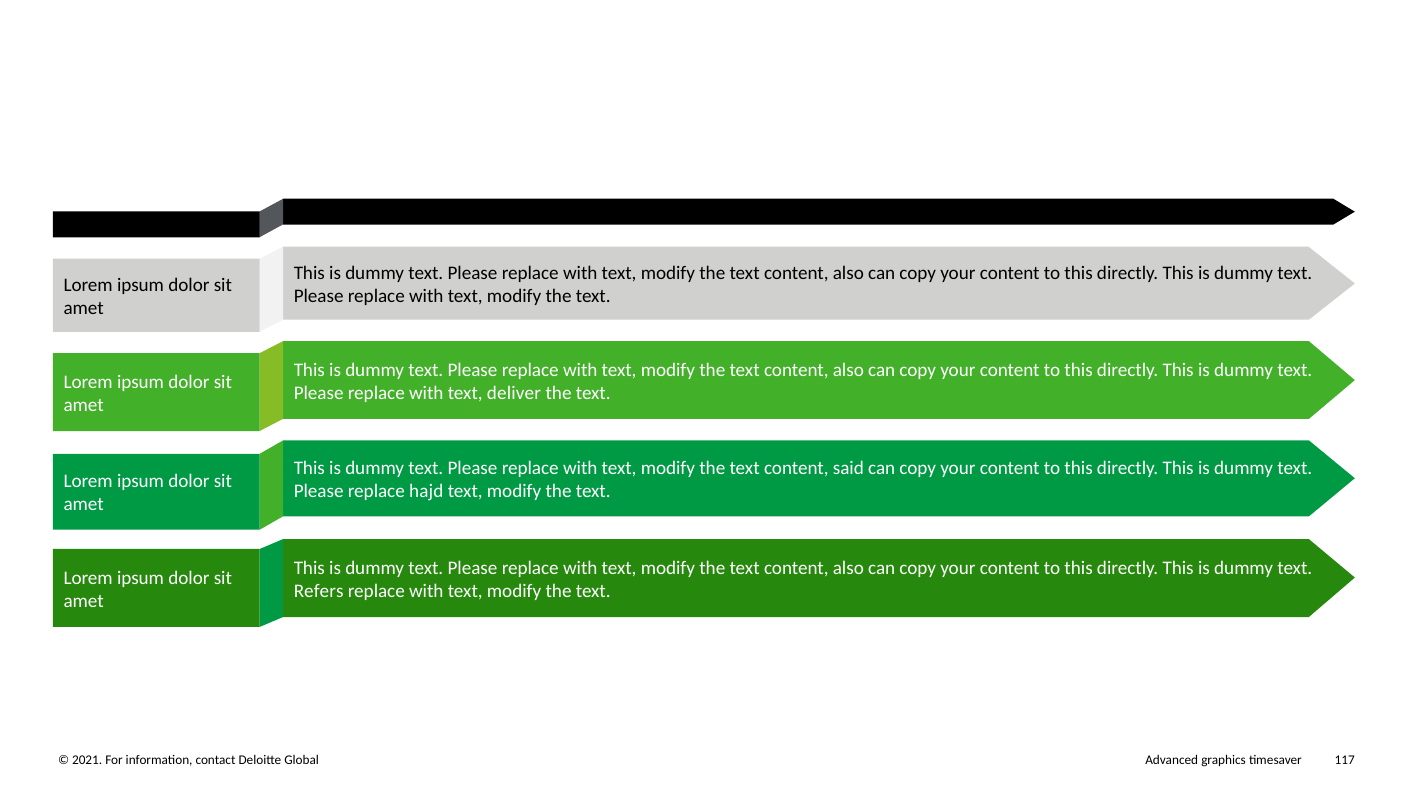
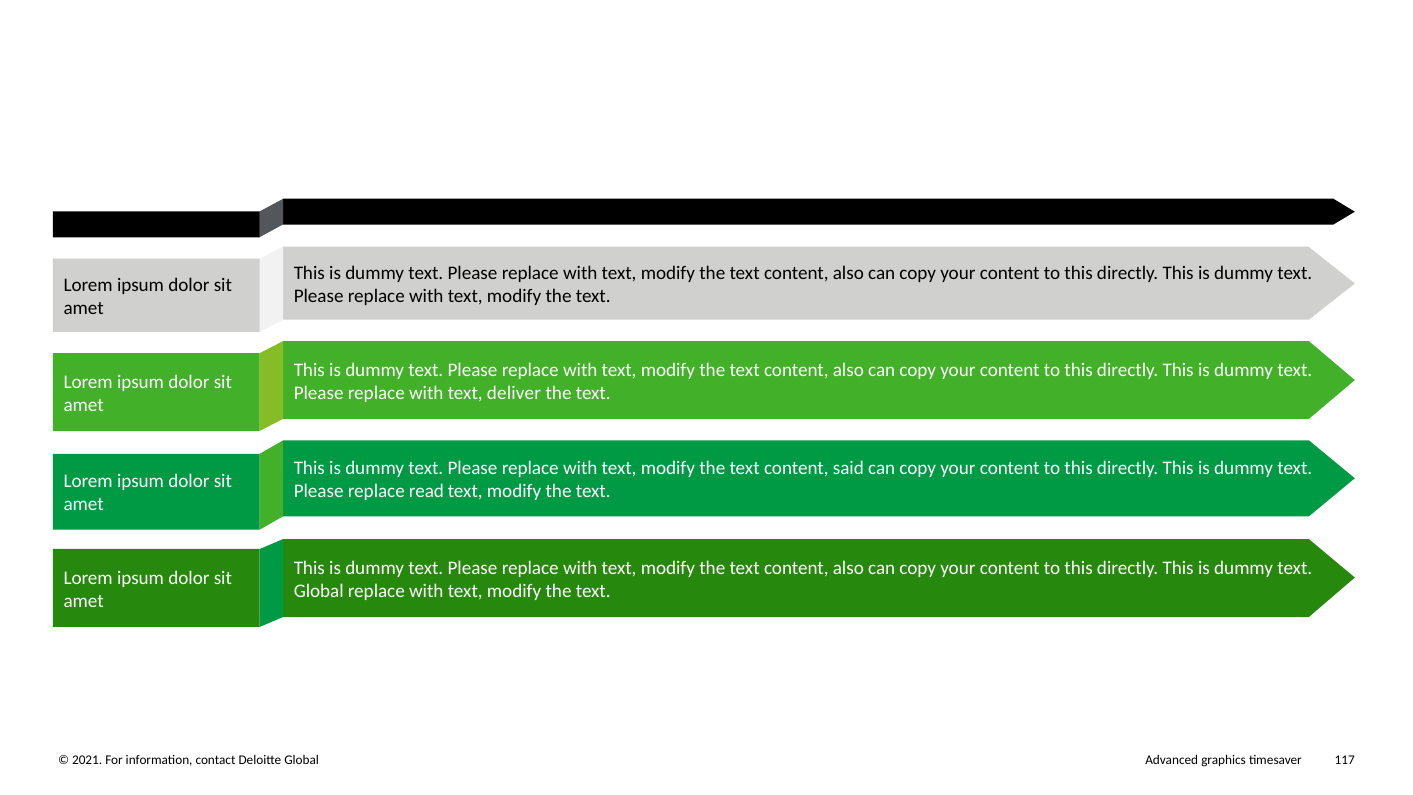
hajd: hajd -> read
Refers at (319, 591): Refers -> Global
